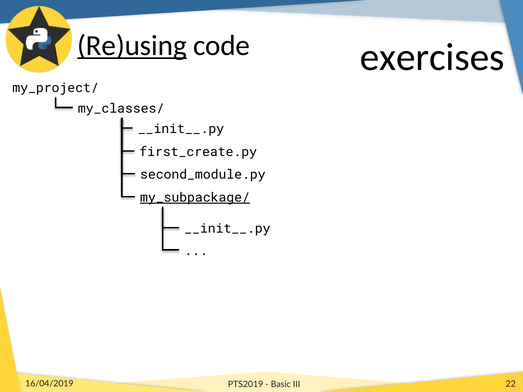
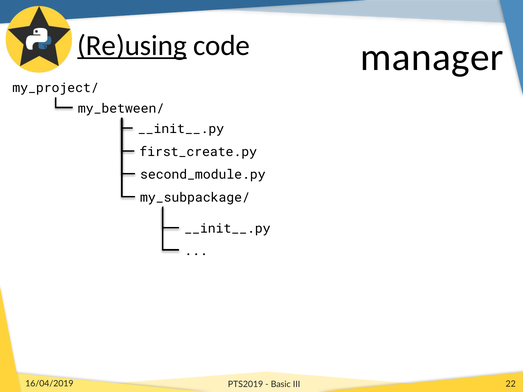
exercises: exercises -> manager
my_classes/: my_classes/ -> my_between/
my_subpackage/ underline: present -> none
